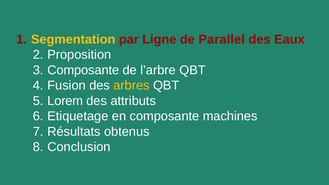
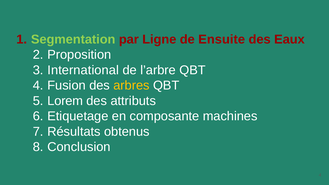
Segmentation colour: yellow -> light green
Parallel: Parallel -> Ensuite
Composante at (83, 70): Composante -> International
